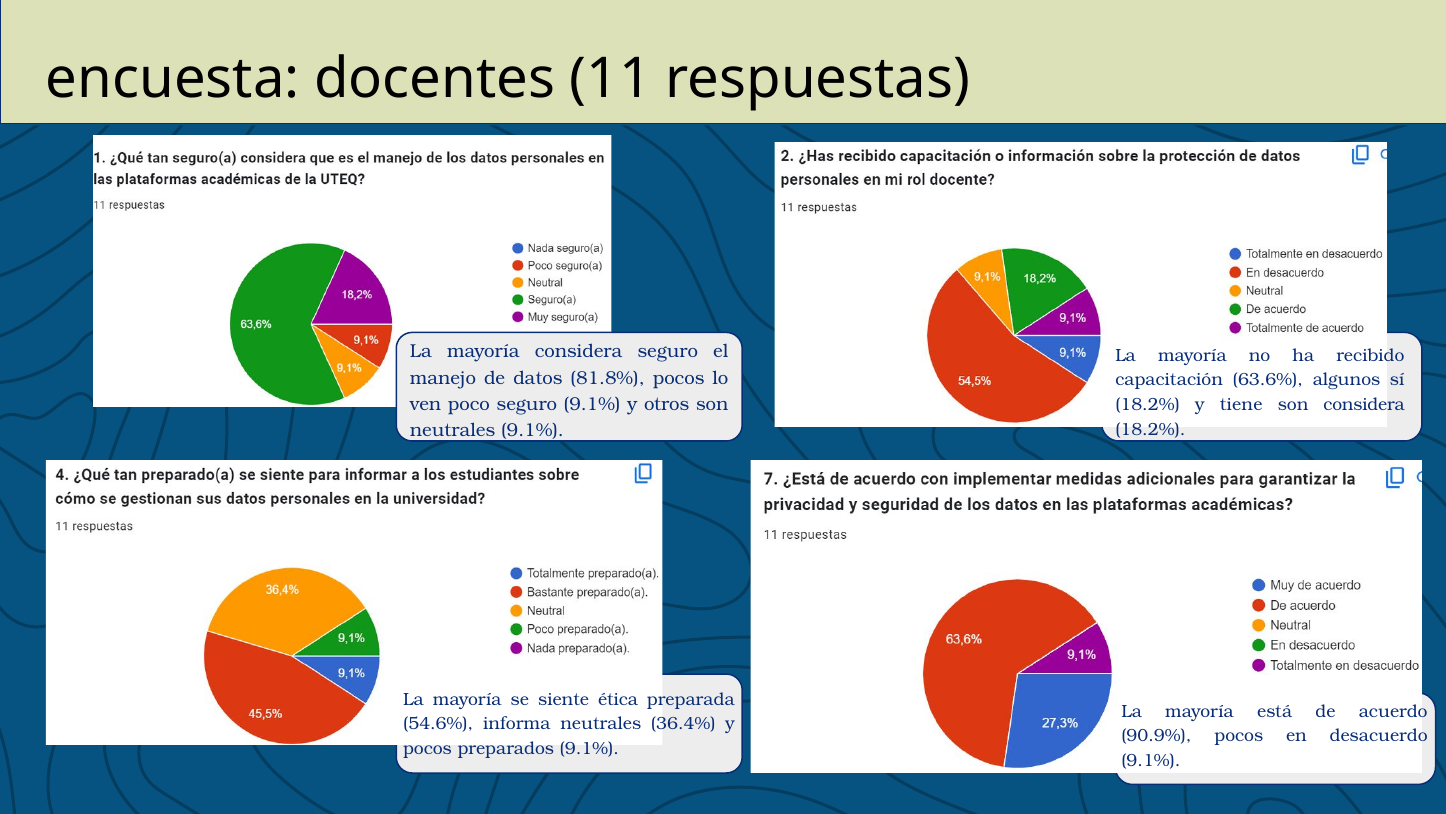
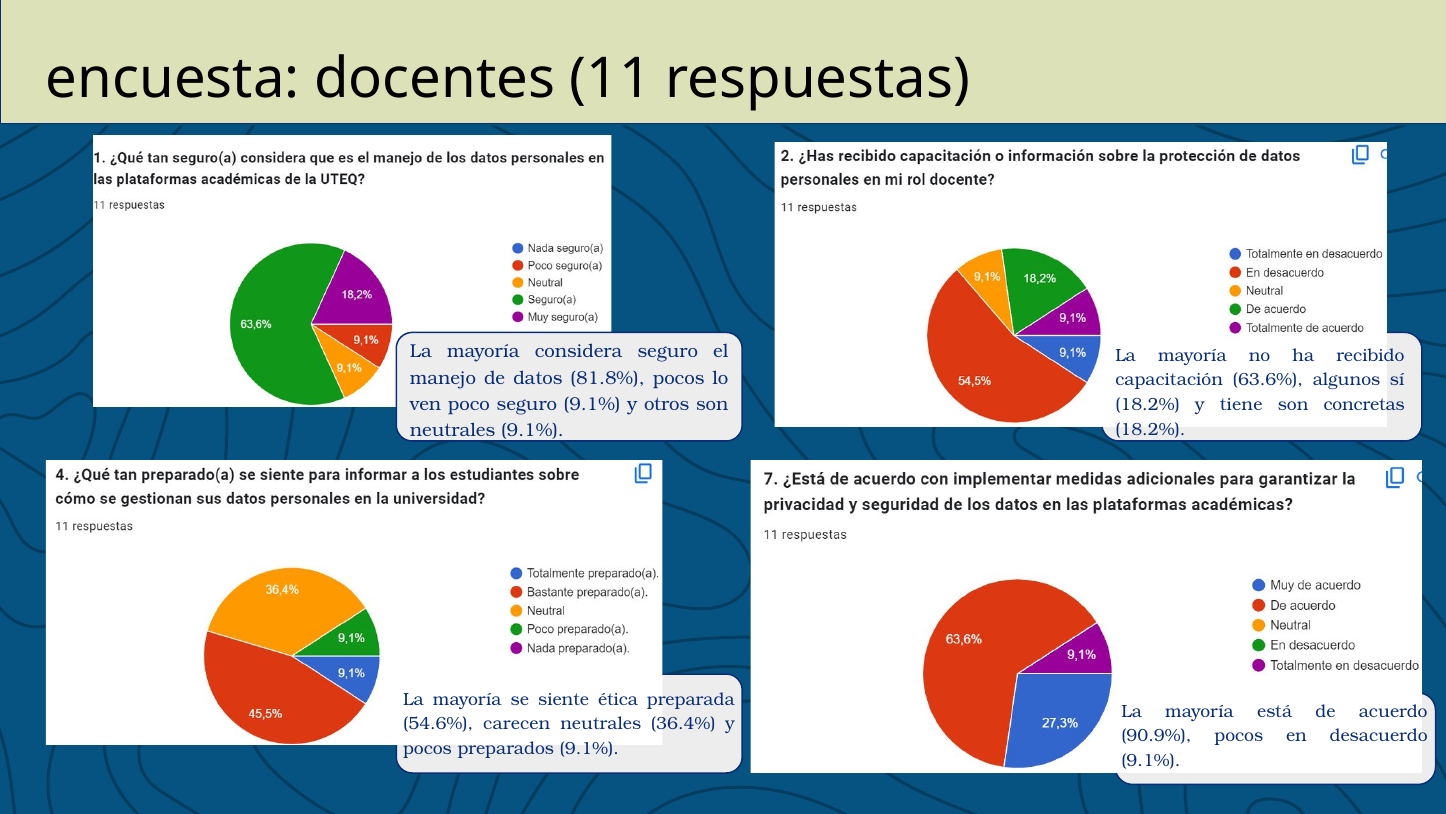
son considera: considera -> concretas
informa: informa -> carecen
